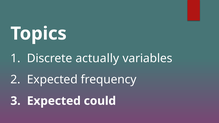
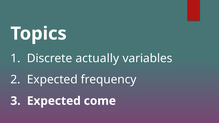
could: could -> come
